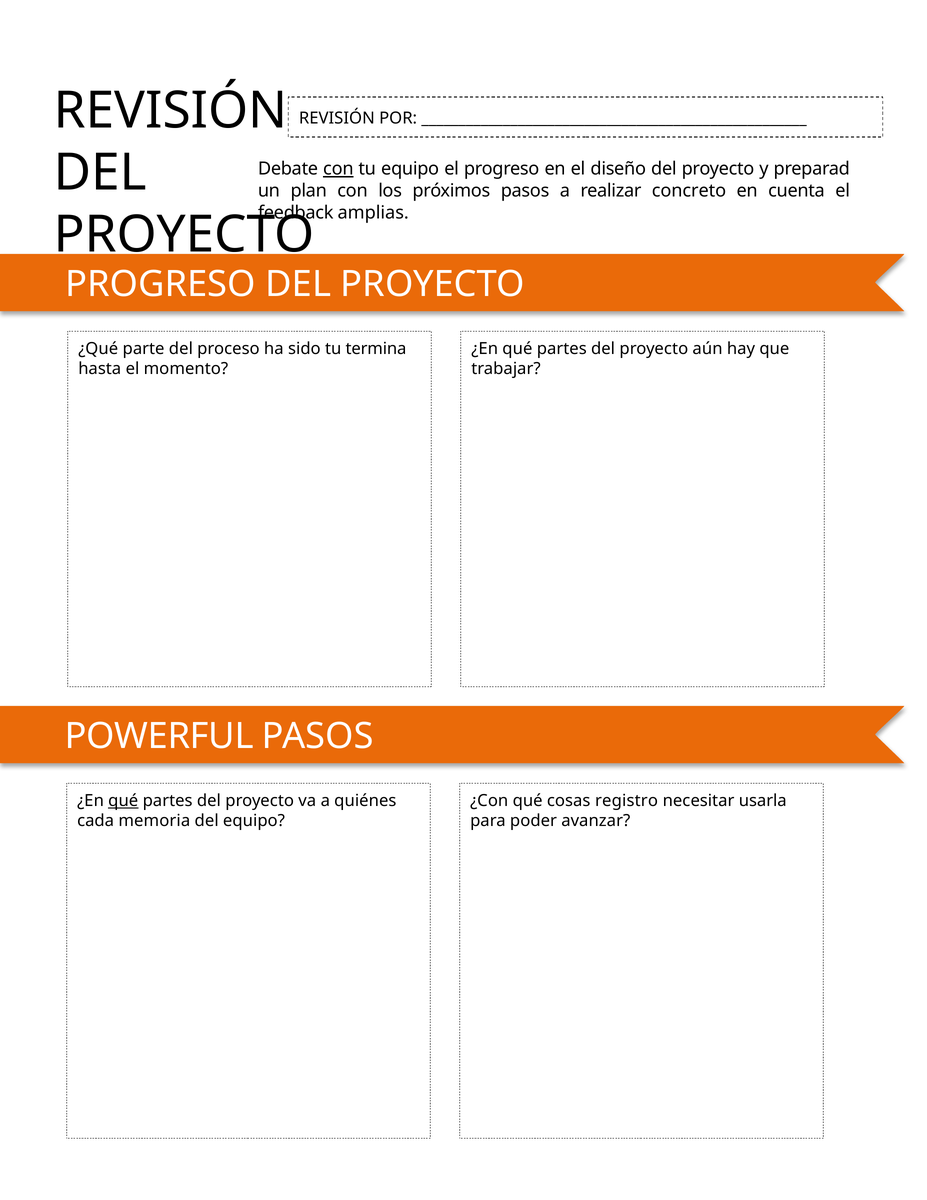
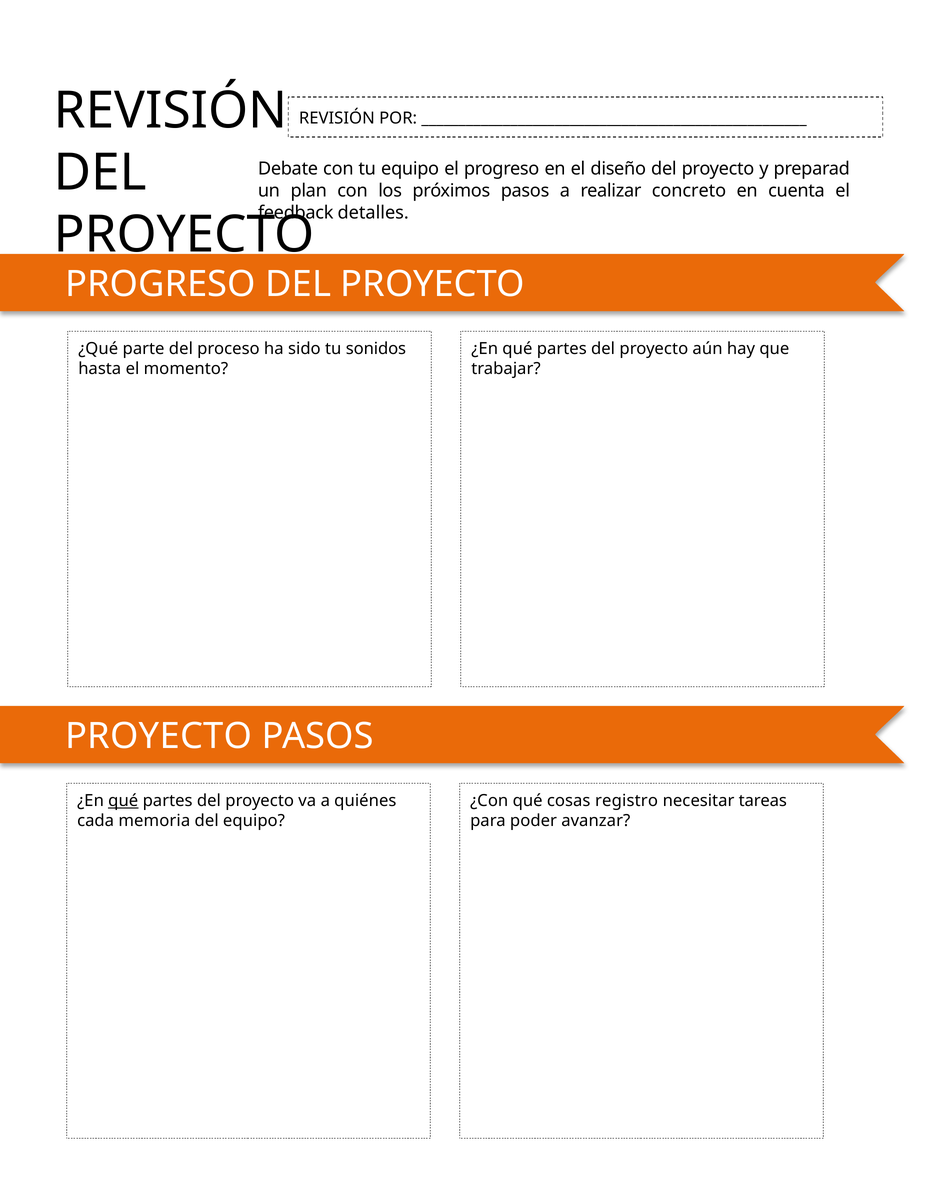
con at (338, 169) underline: present -> none
amplias: amplias -> detalles
termina: termina -> sonidos
POWERFUL at (159, 736): POWERFUL -> PROYECTO
usarla: usarla -> tareas
